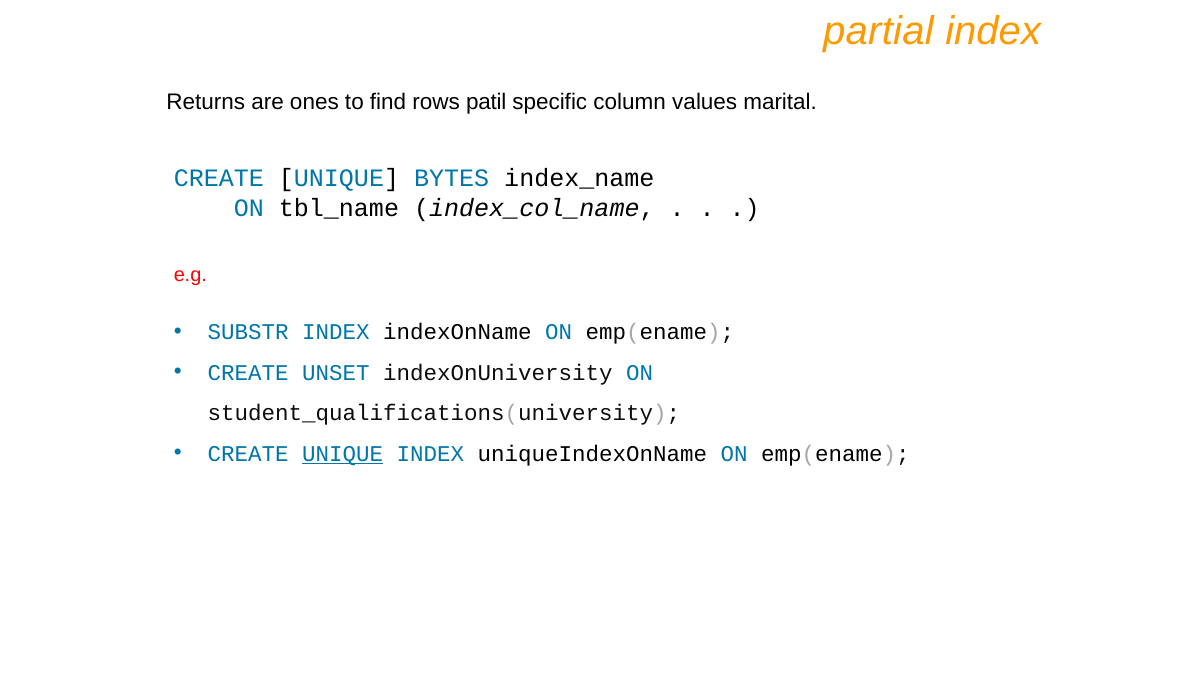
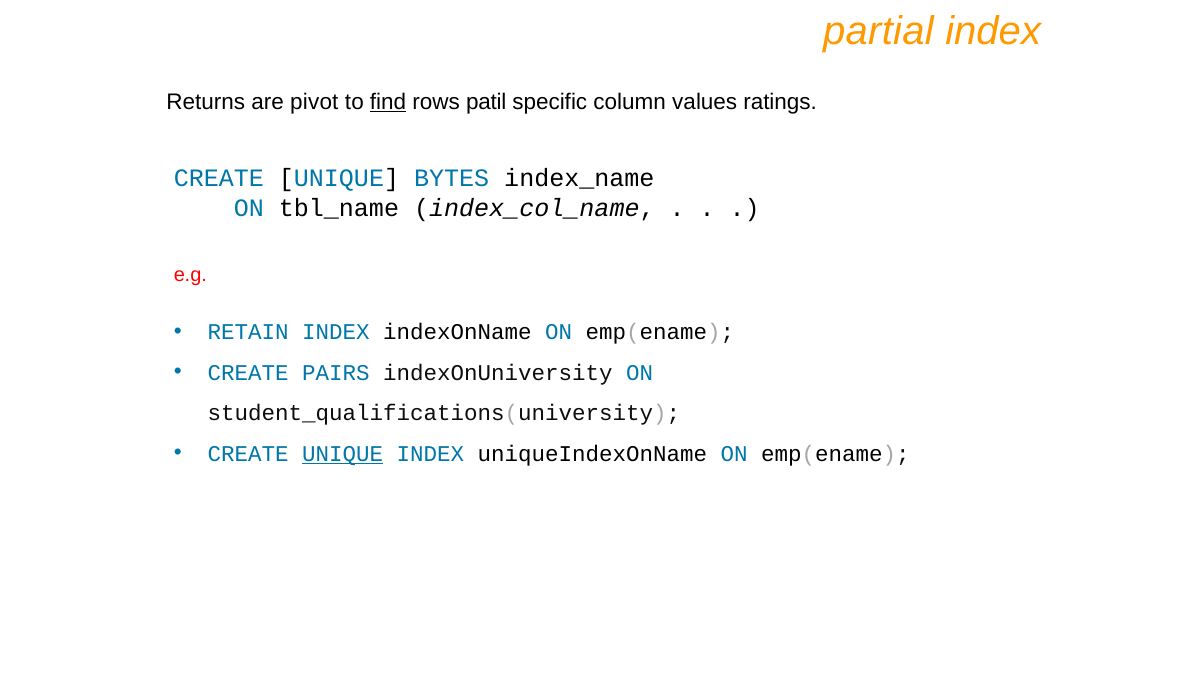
ones: ones -> pivot
find underline: none -> present
marital: marital -> ratings
SUBSTR: SUBSTR -> RETAIN
UNSET: UNSET -> PAIRS
